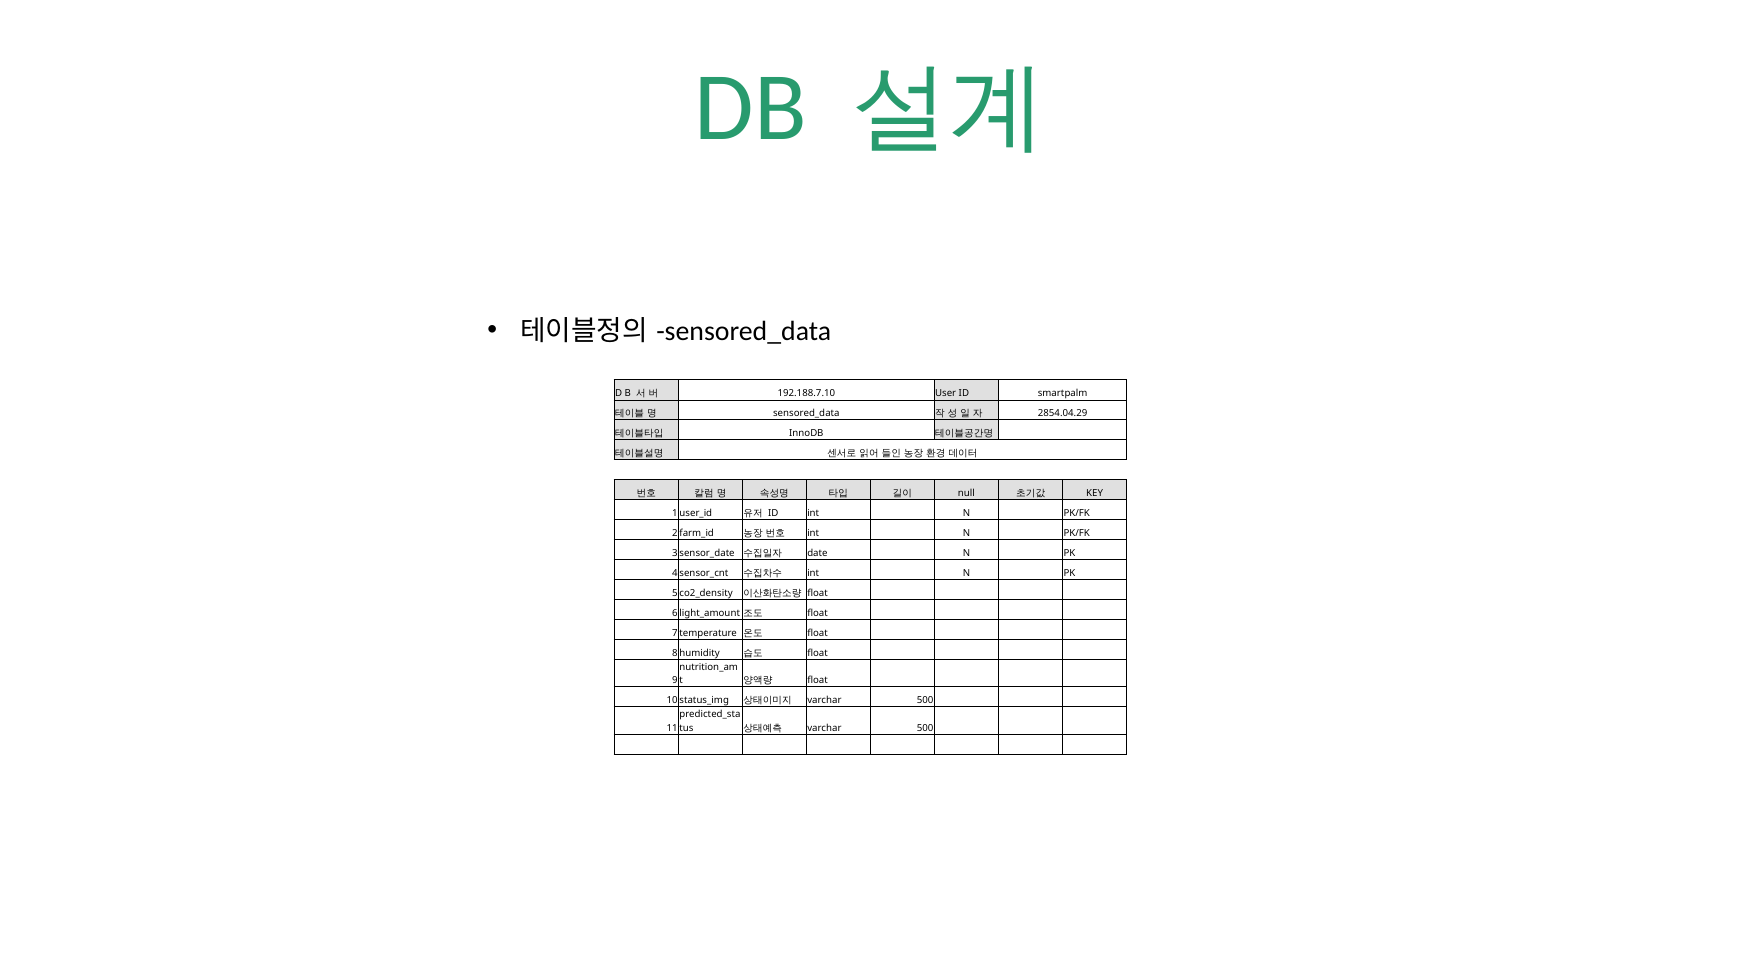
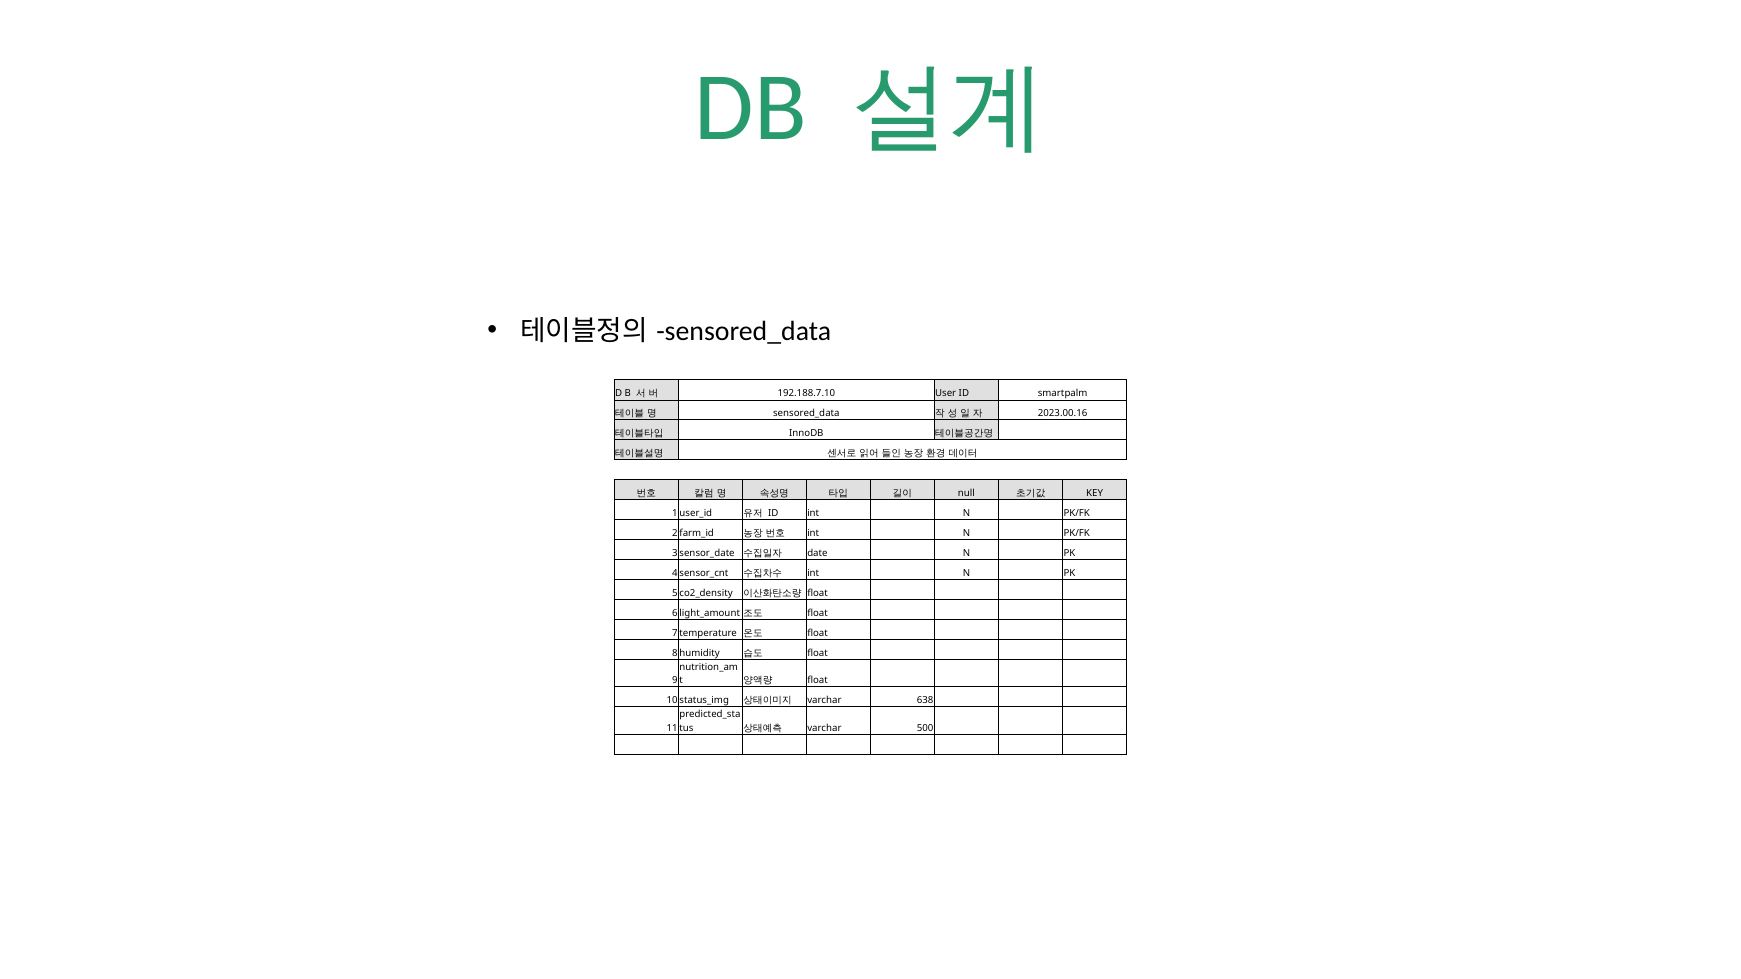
2854.04.29: 2854.04.29 -> 2023.00.16
500 at (925, 701): 500 -> 638
